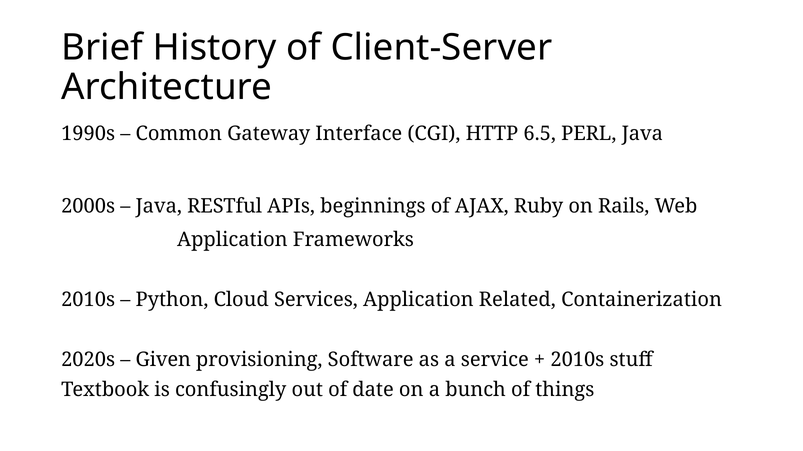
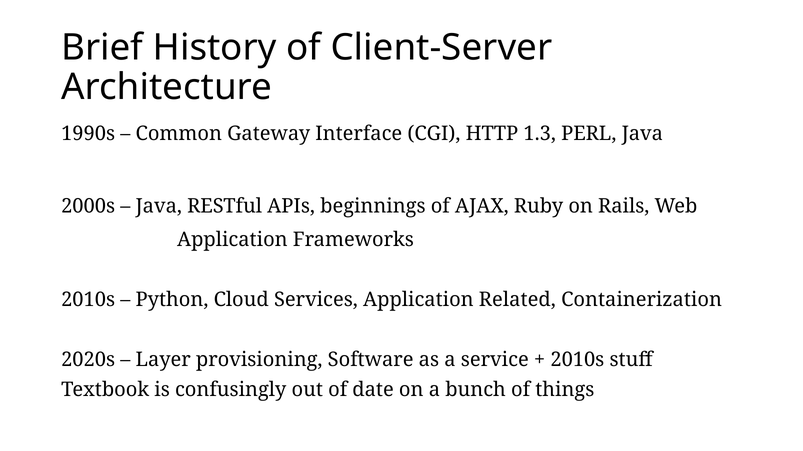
6.5: 6.5 -> 1.3
Given: Given -> Layer
